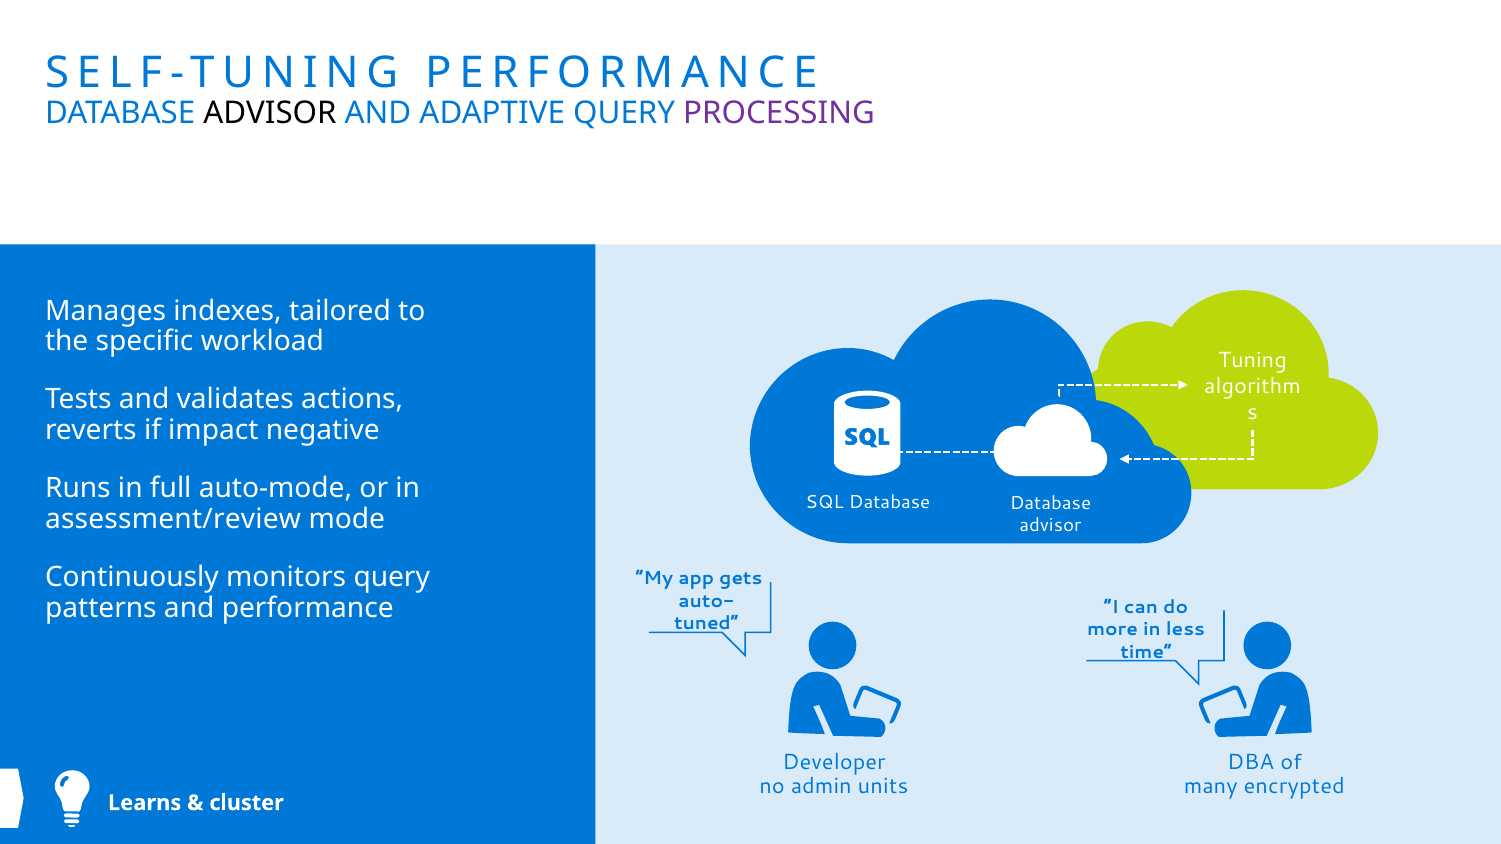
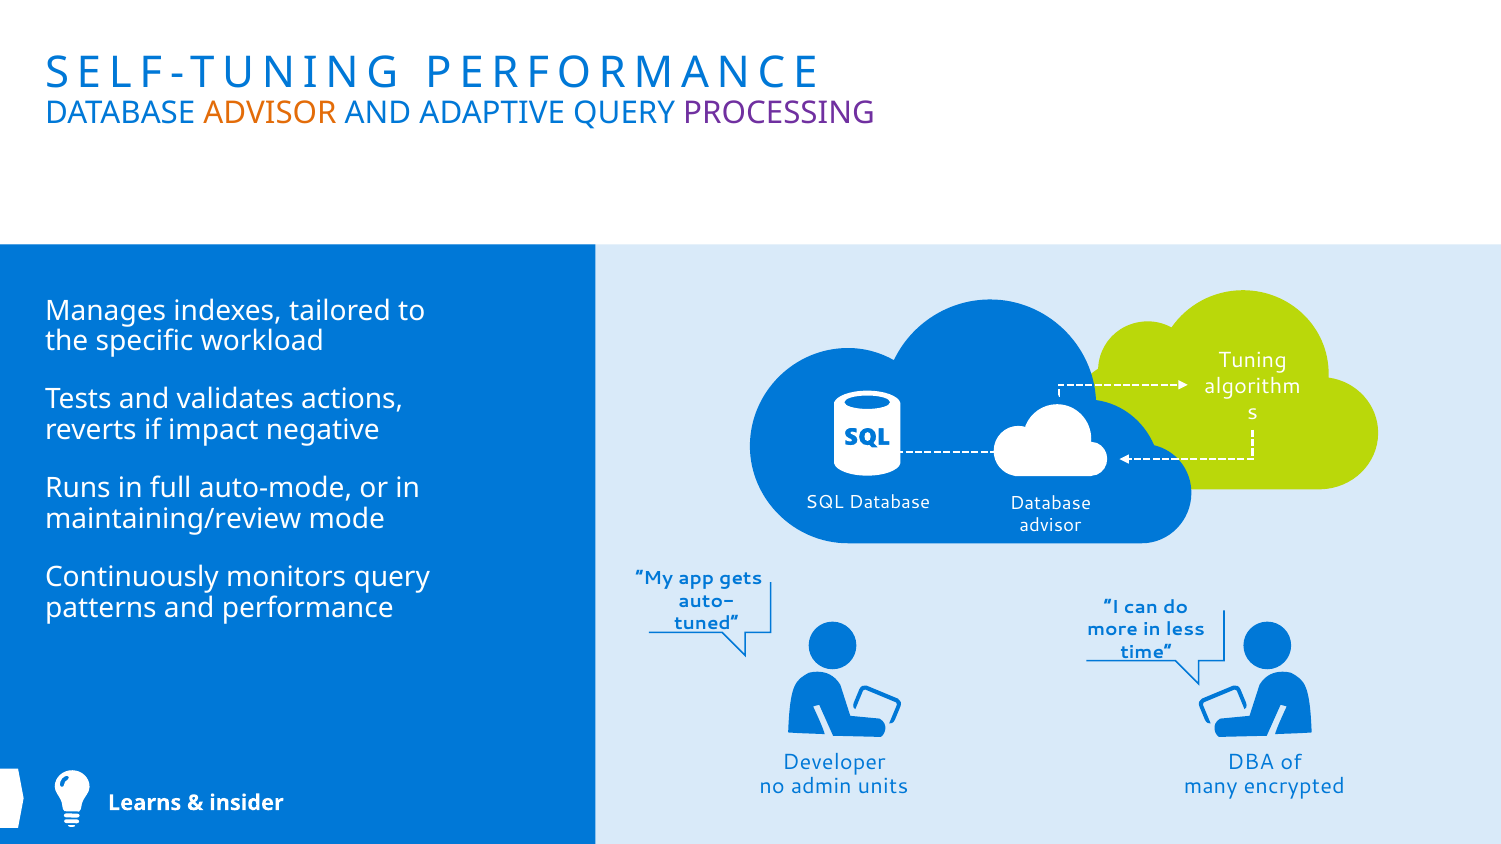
ADVISOR at (270, 113) colour: black -> orange
assessment/review: assessment/review -> maintaining/review
cluster: cluster -> insider
